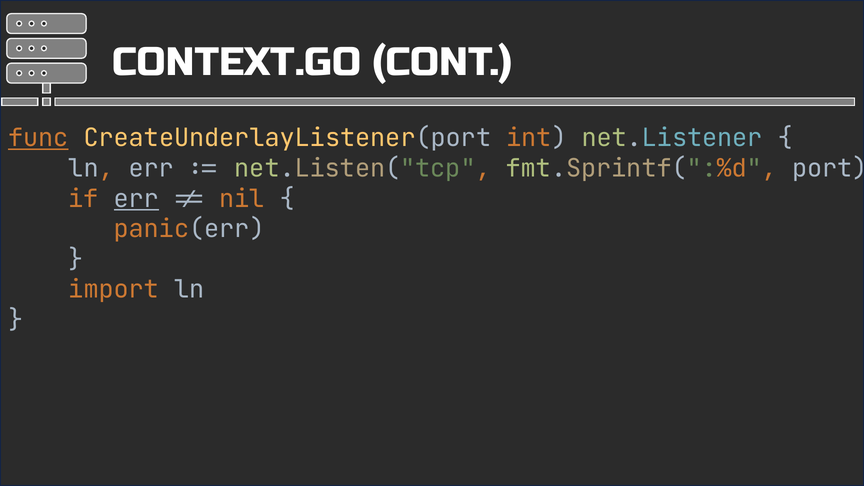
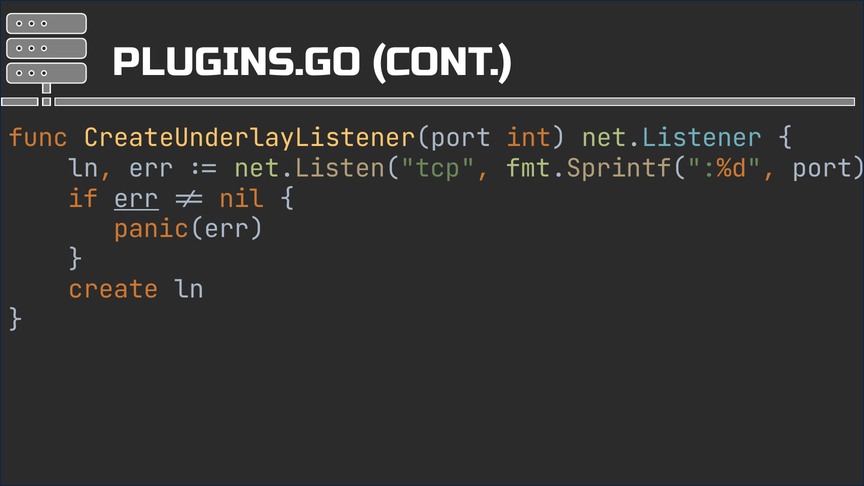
CONTEXT.GO: CONTEXT.GO -> PLUGINS.GO
func underline: present -> none
import: import -> create
